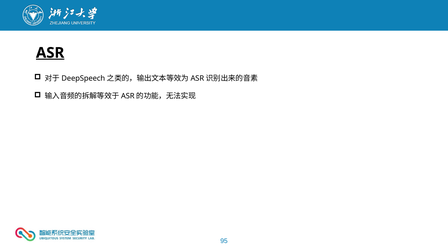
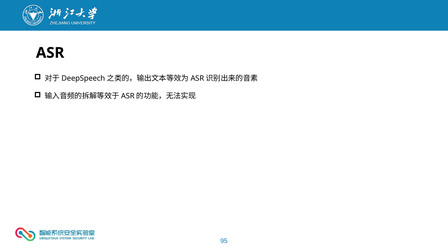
ASR underline: present -> none
